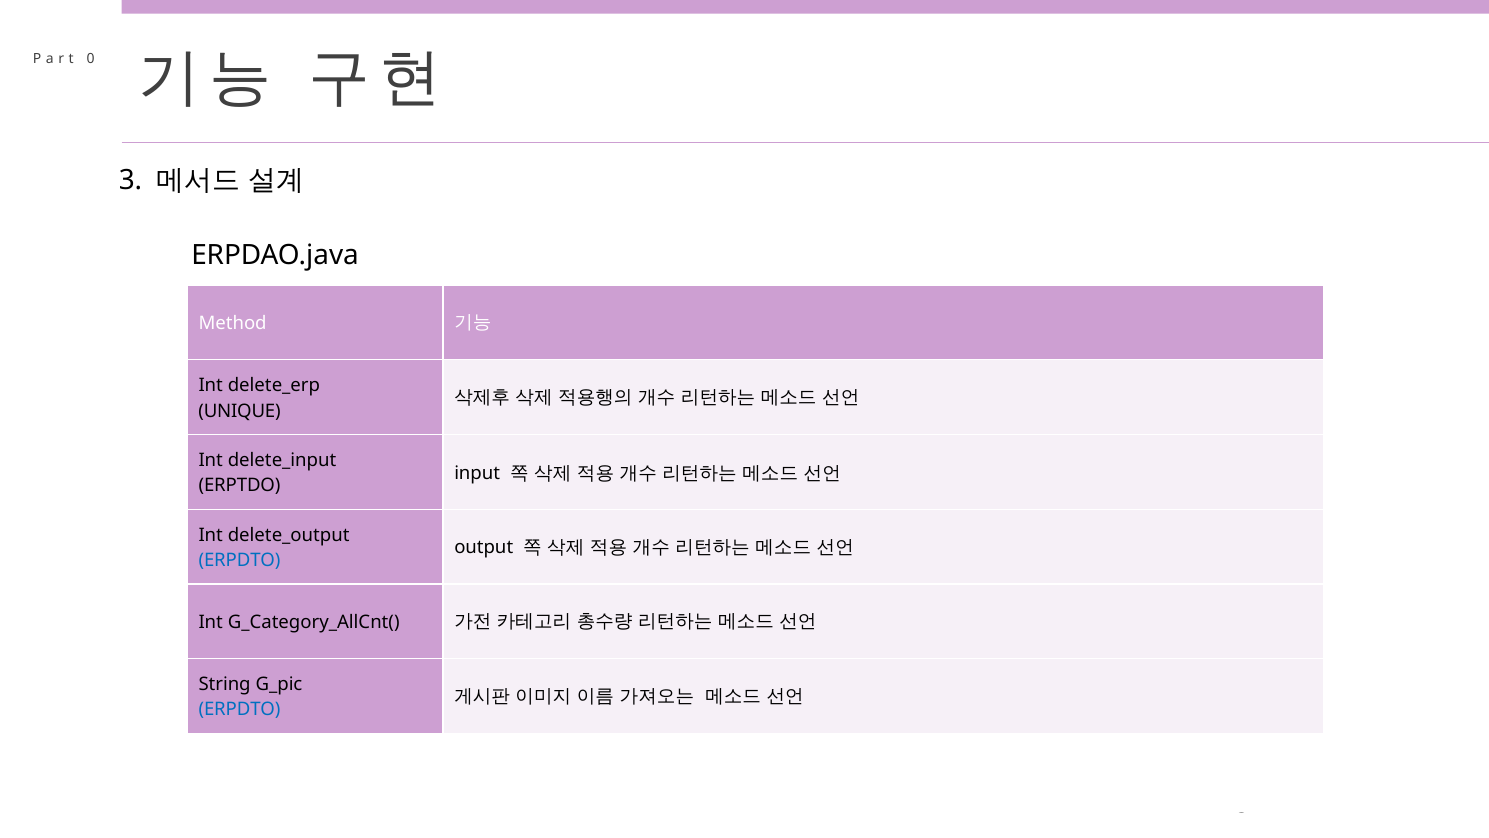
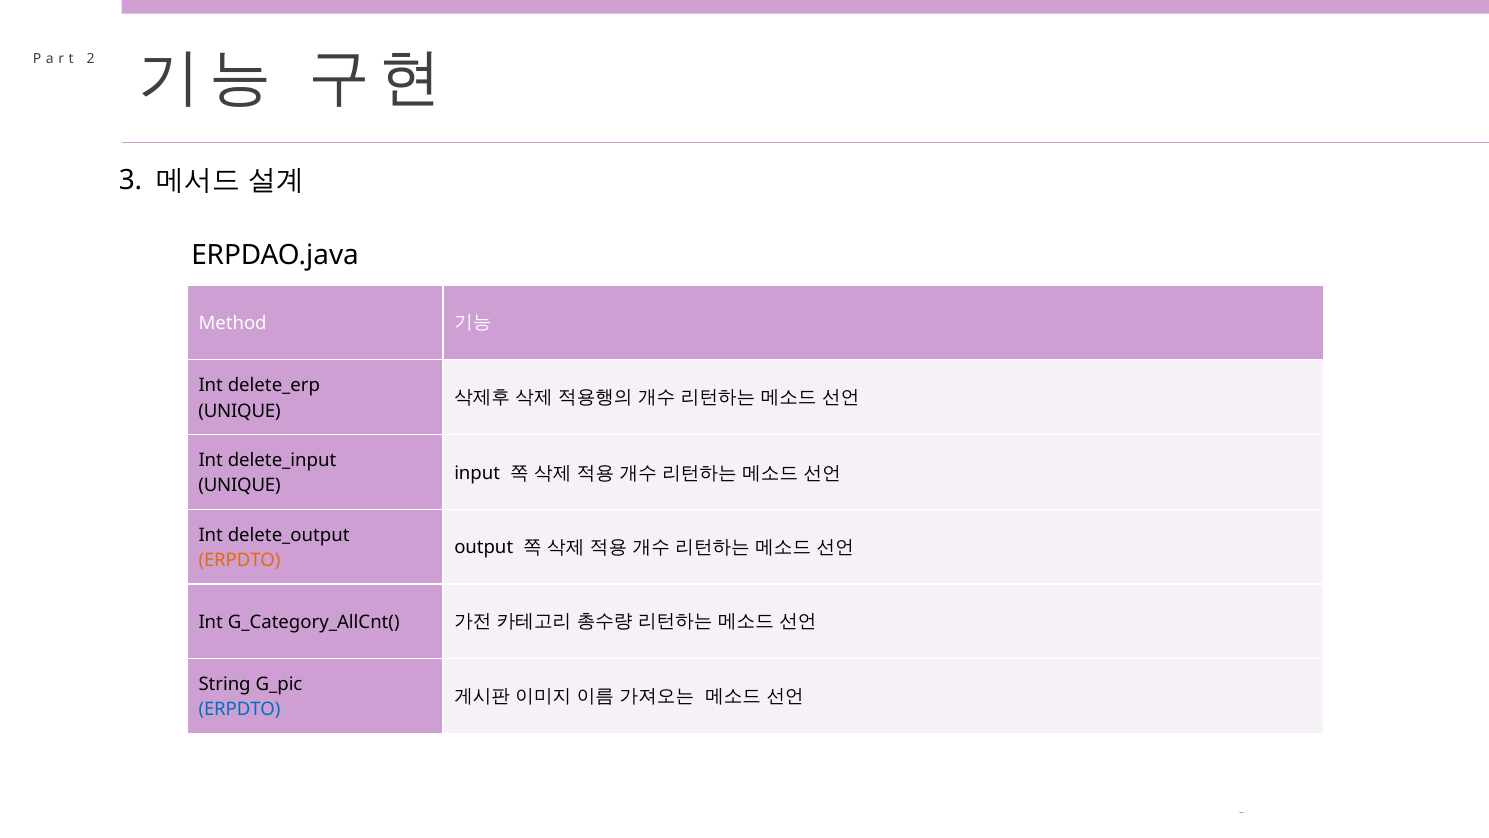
0: 0 -> 2
ERPTDO at (240, 485): ERPTDO -> UNIQUE
ERPDTO at (240, 560) colour: blue -> orange
